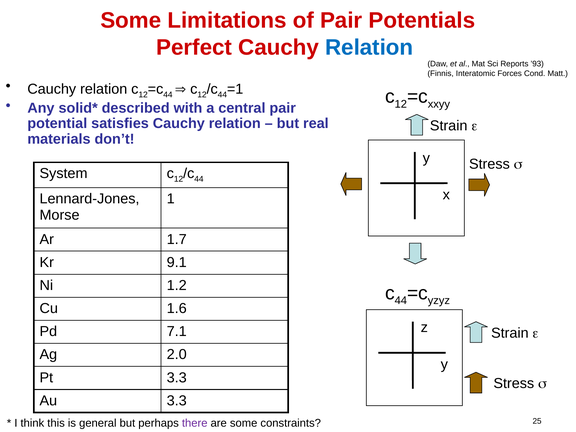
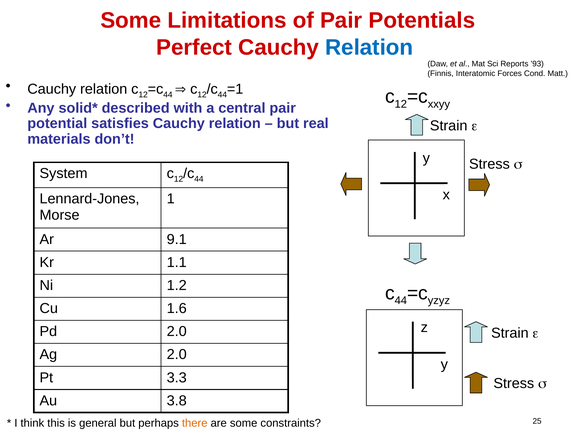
1.7: 1.7 -> 9.1
9.1: 9.1 -> 1.1
Pd 7.1: 7.1 -> 2.0
Au 3.3: 3.3 -> 3.8
there colour: purple -> orange
